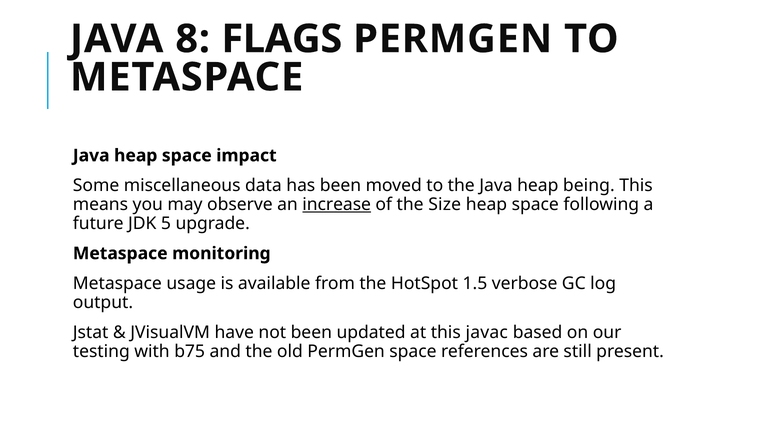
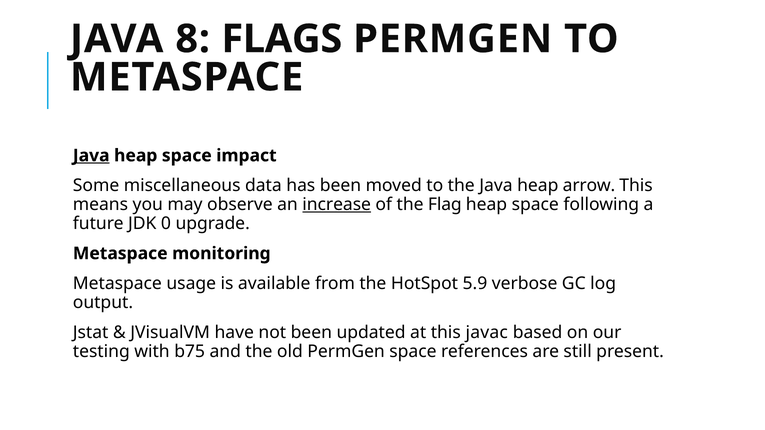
Java at (91, 156) underline: none -> present
being: being -> arrow
Size: Size -> Flag
5: 5 -> 0
1.5: 1.5 -> 5.9
